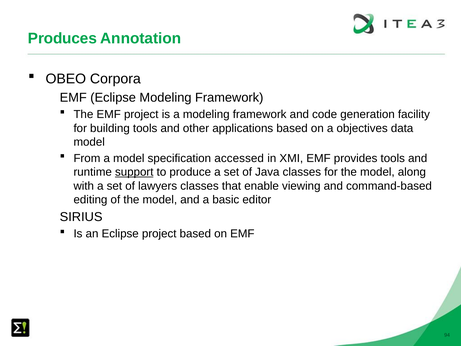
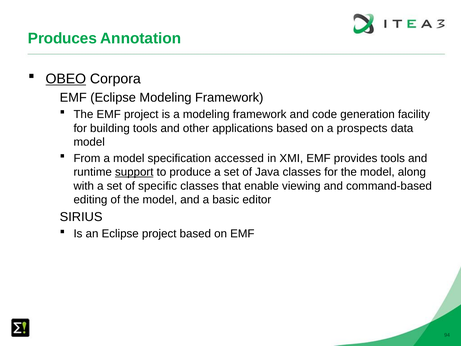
OBEO underline: none -> present
objectives: objectives -> prospects
lawyers: lawyers -> specific
